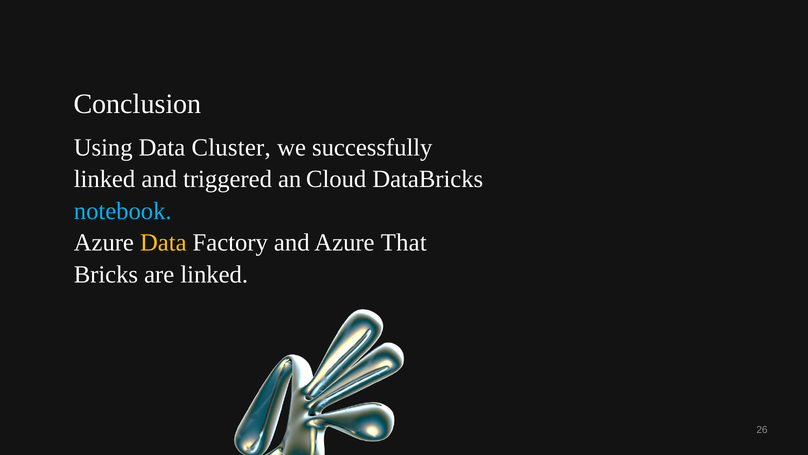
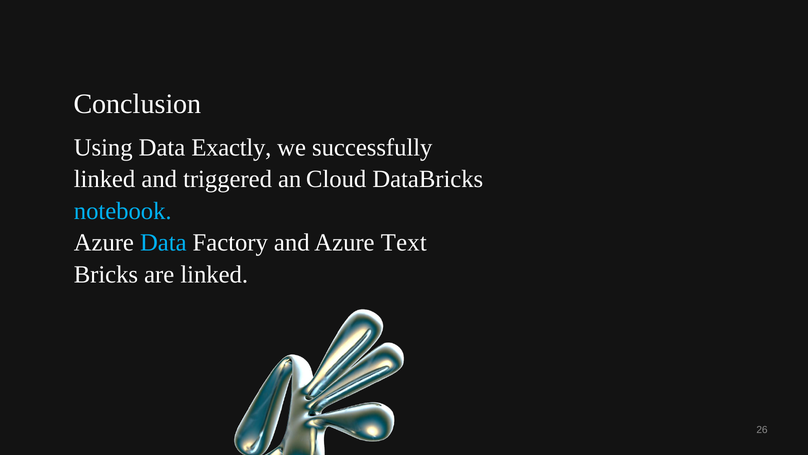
Cluster: Cluster -> Exactly
Data at (163, 242) colour: yellow -> light blue
That: That -> Text
